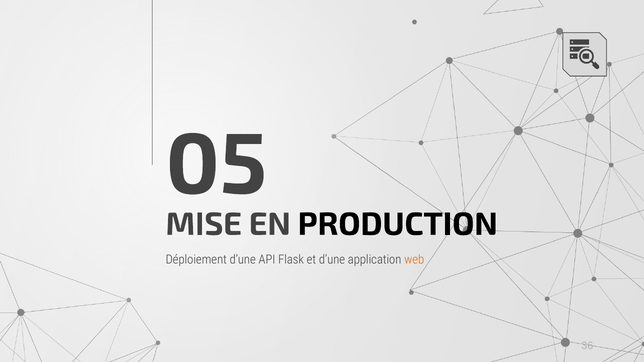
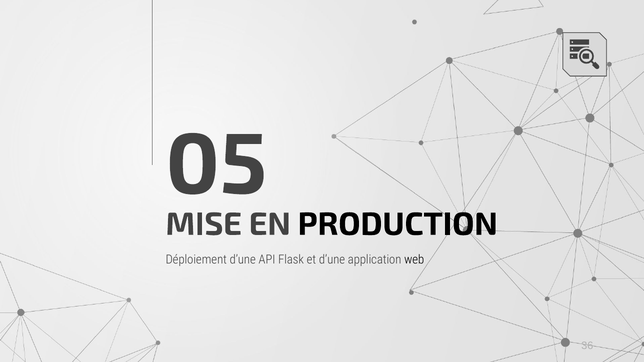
web colour: orange -> black
